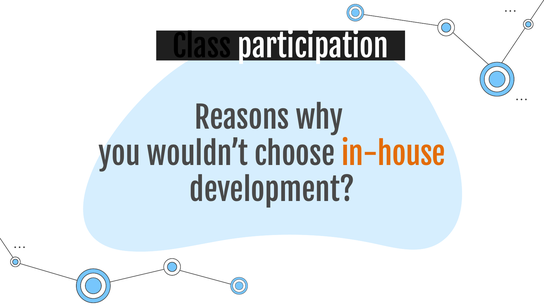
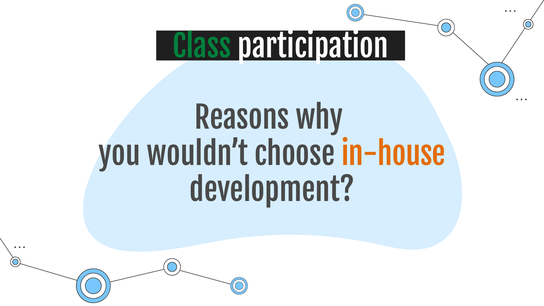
Class colour: black -> green
